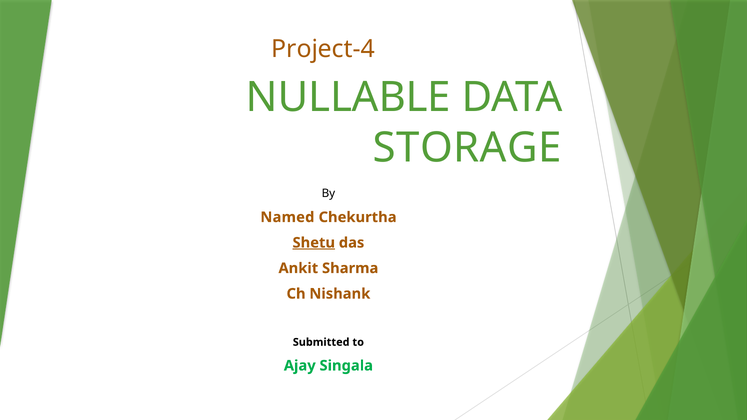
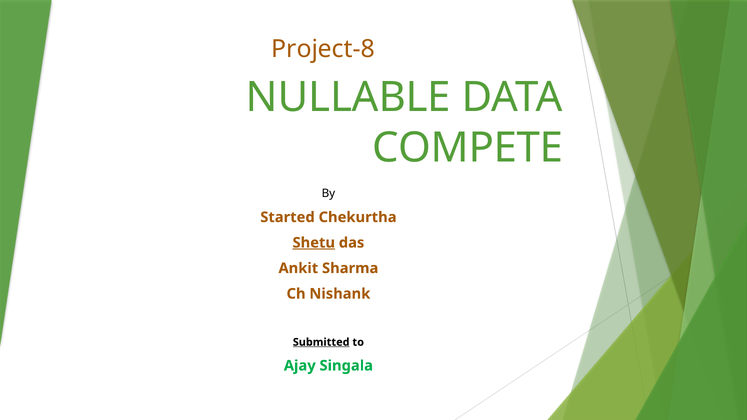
Project-4: Project-4 -> Project-8
STORAGE: STORAGE -> COMPETE
Named: Named -> Started
Submitted underline: none -> present
